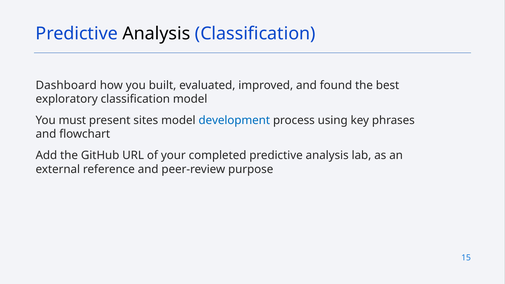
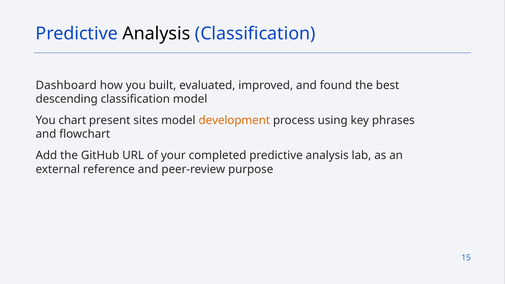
exploratory: exploratory -> descending
must: must -> chart
development colour: blue -> orange
